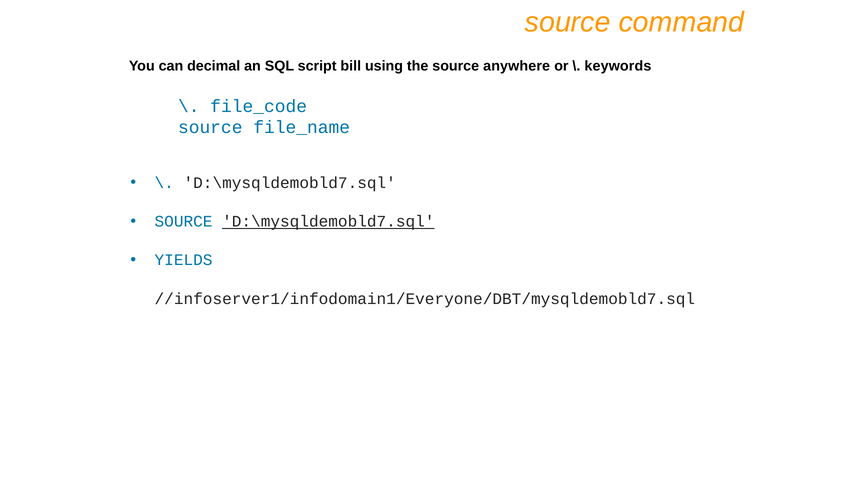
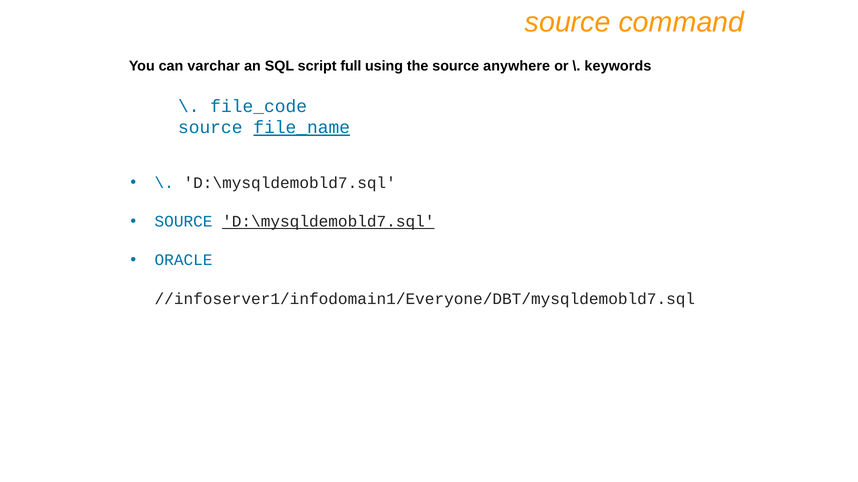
decimal: decimal -> varchar
bill: bill -> full
file_name underline: none -> present
YIELDS: YIELDS -> ORACLE
